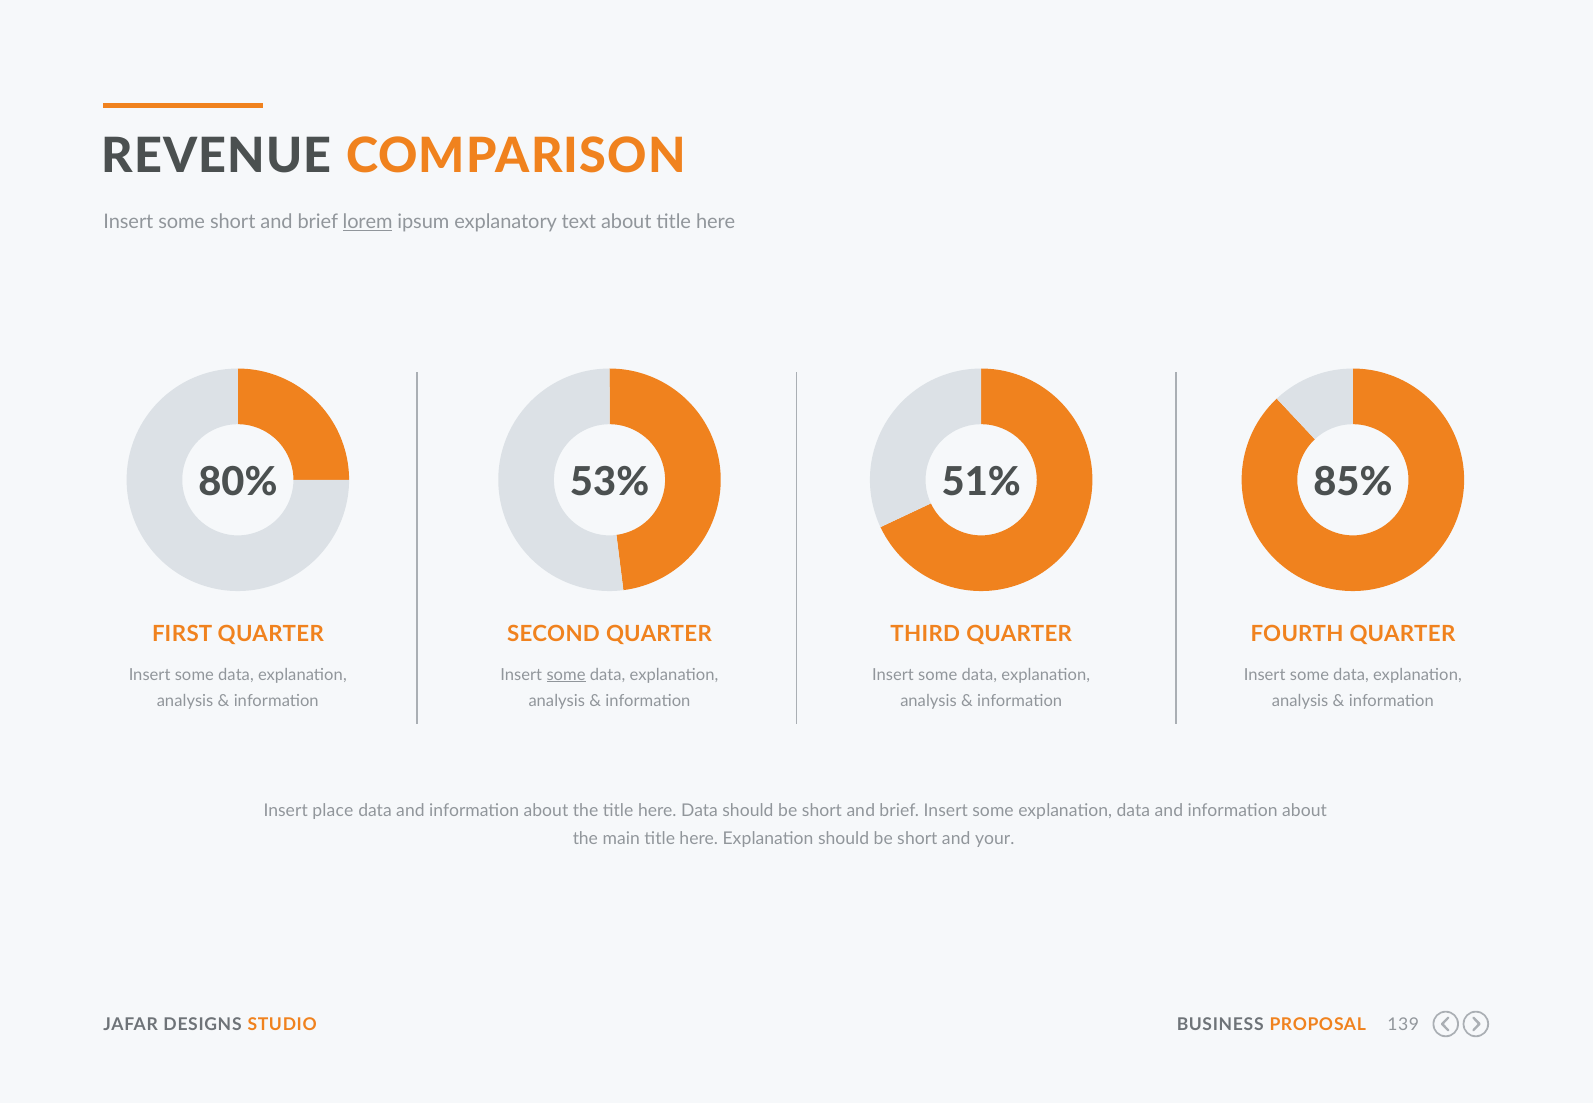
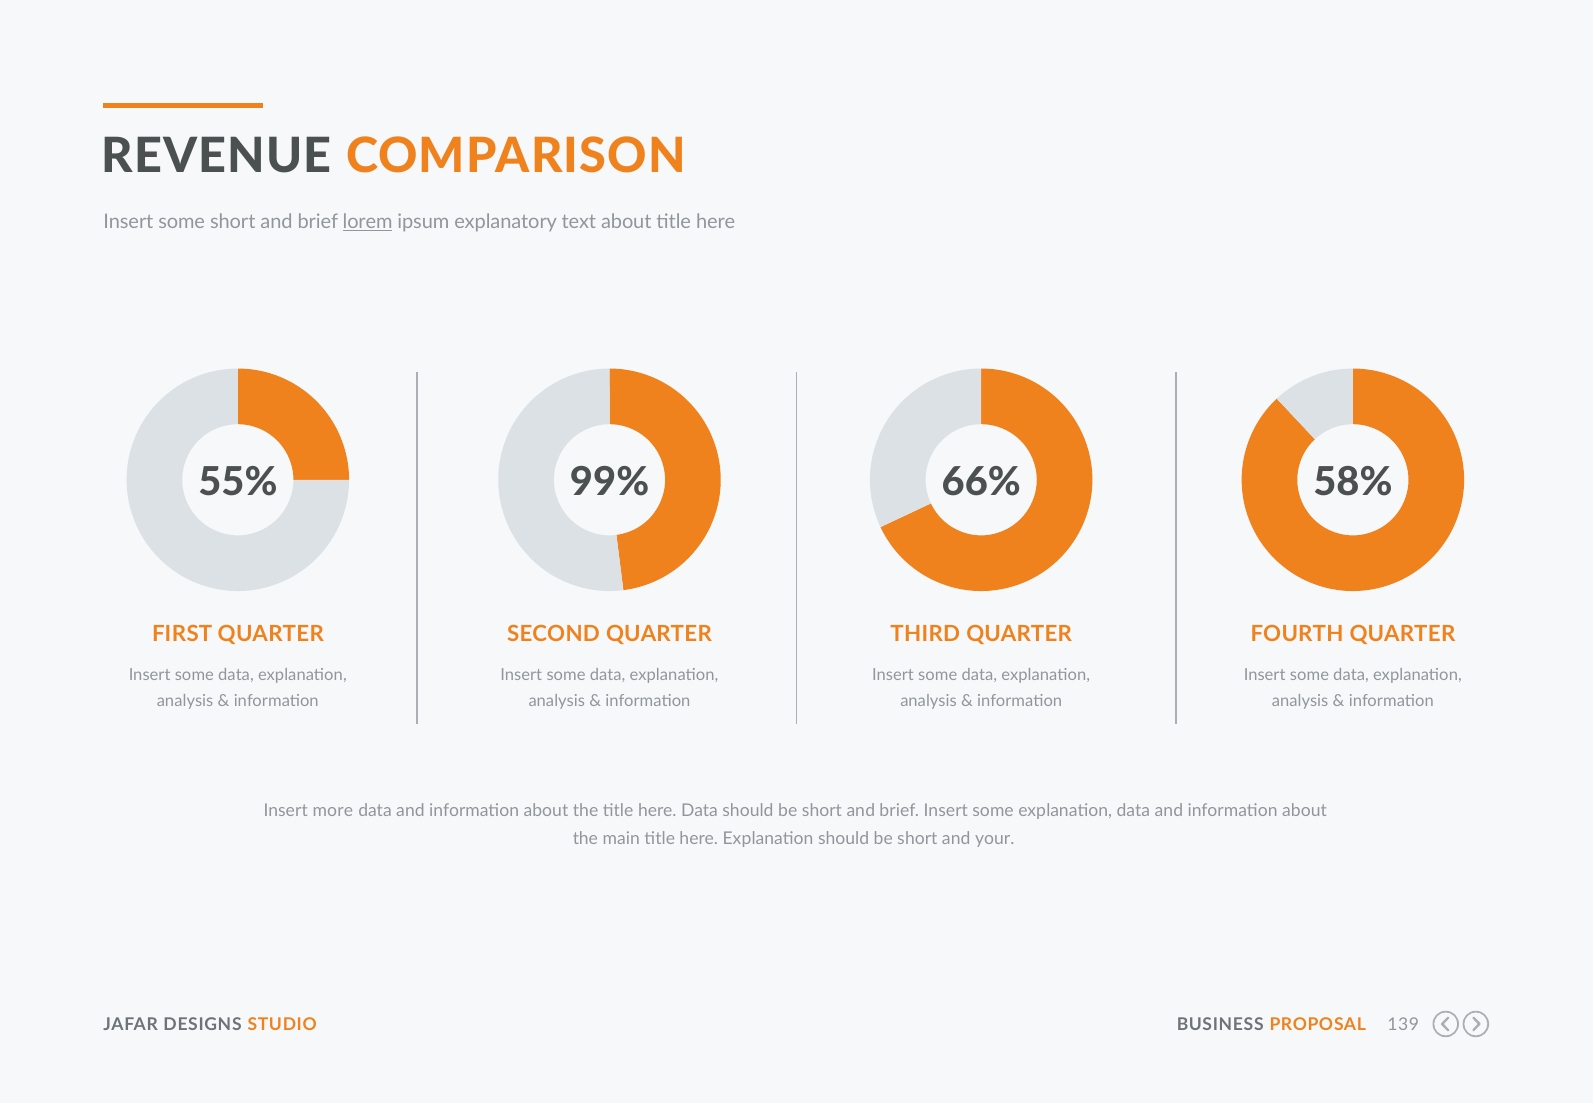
80%: 80% -> 55%
53%: 53% -> 99%
51%: 51% -> 66%
85%: 85% -> 58%
some at (566, 675) underline: present -> none
place: place -> more
